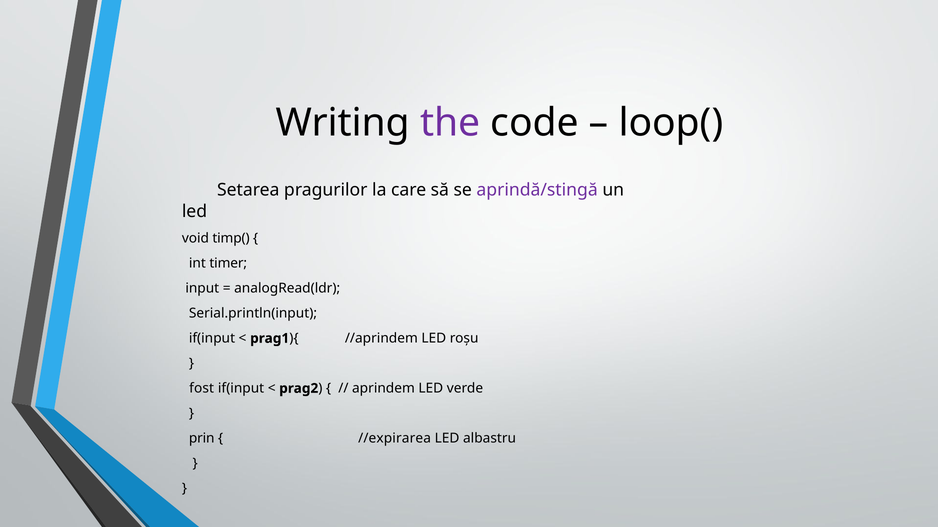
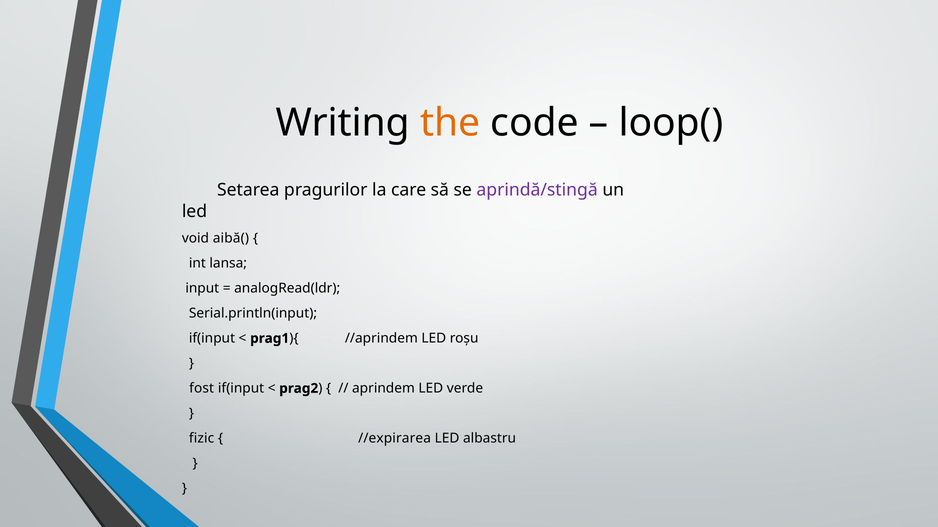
the colour: purple -> orange
timp(: timp( -> aibă(
timer: timer -> lansa
prin: prin -> fizic
